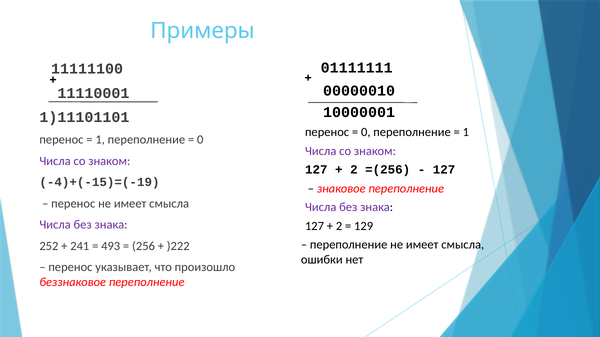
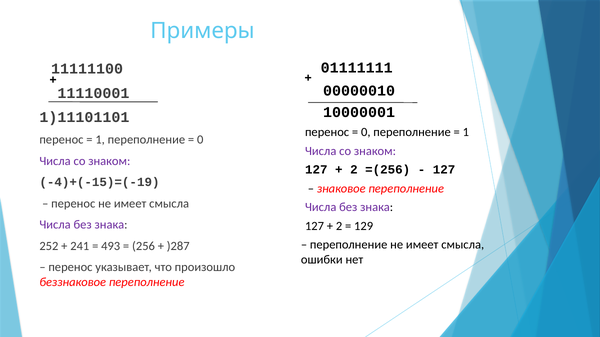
)222: )222 -> )287
